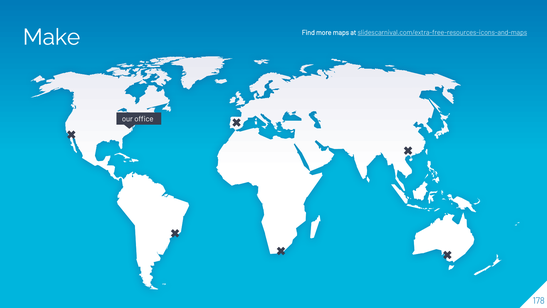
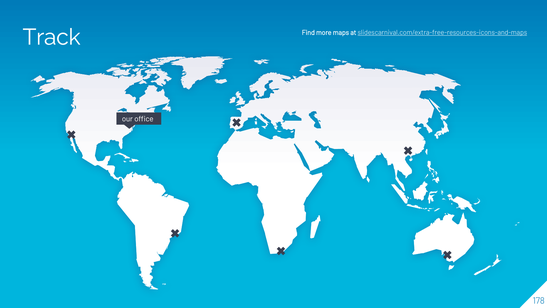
Make: Make -> Track
